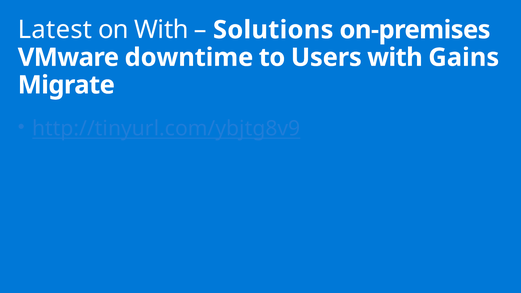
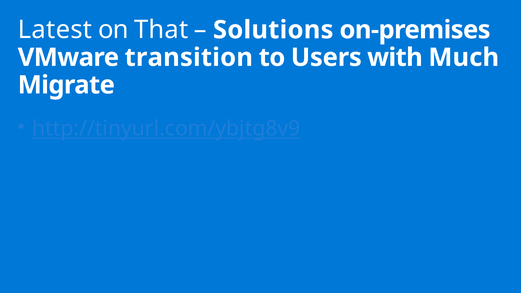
on With: With -> That
downtime: downtime -> transition
Gains: Gains -> Much
